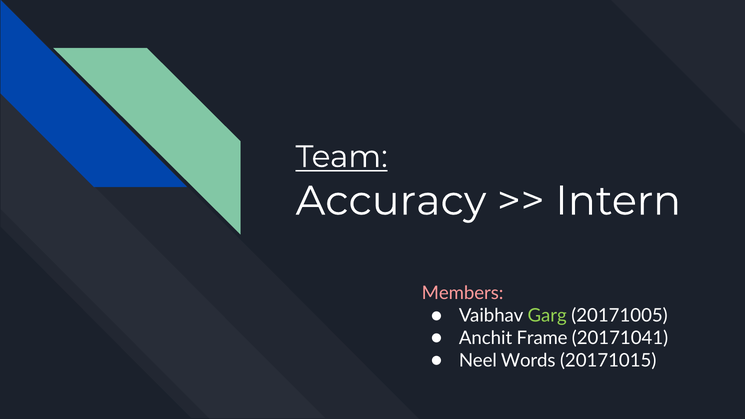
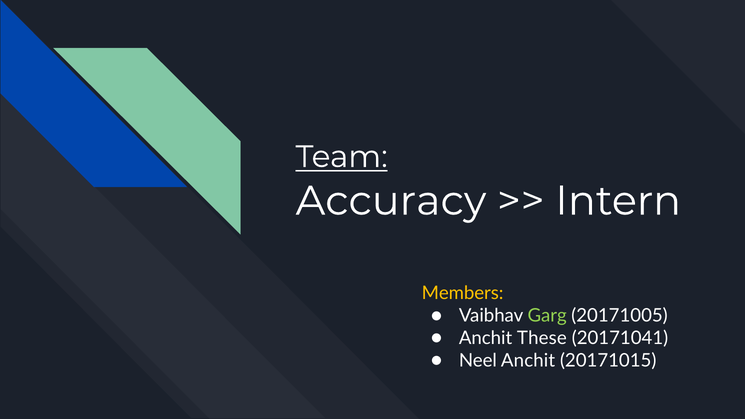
Members colour: pink -> yellow
Frame: Frame -> These
Neel Words: Words -> Anchit
